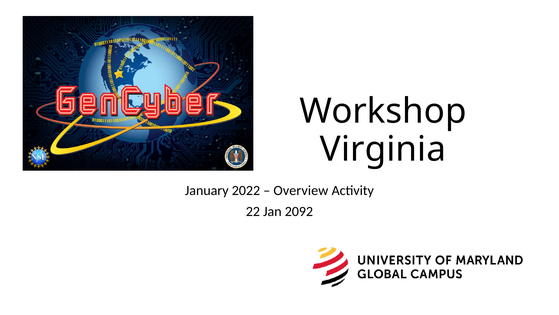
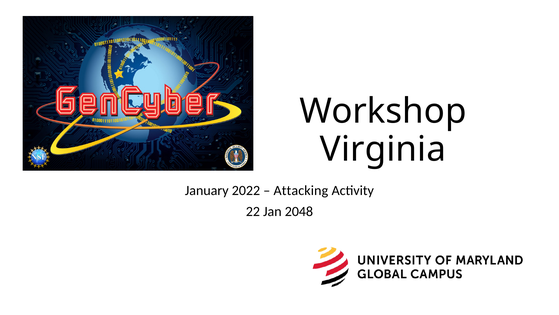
Overview: Overview -> Attacking
2092: 2092 -> 2048
